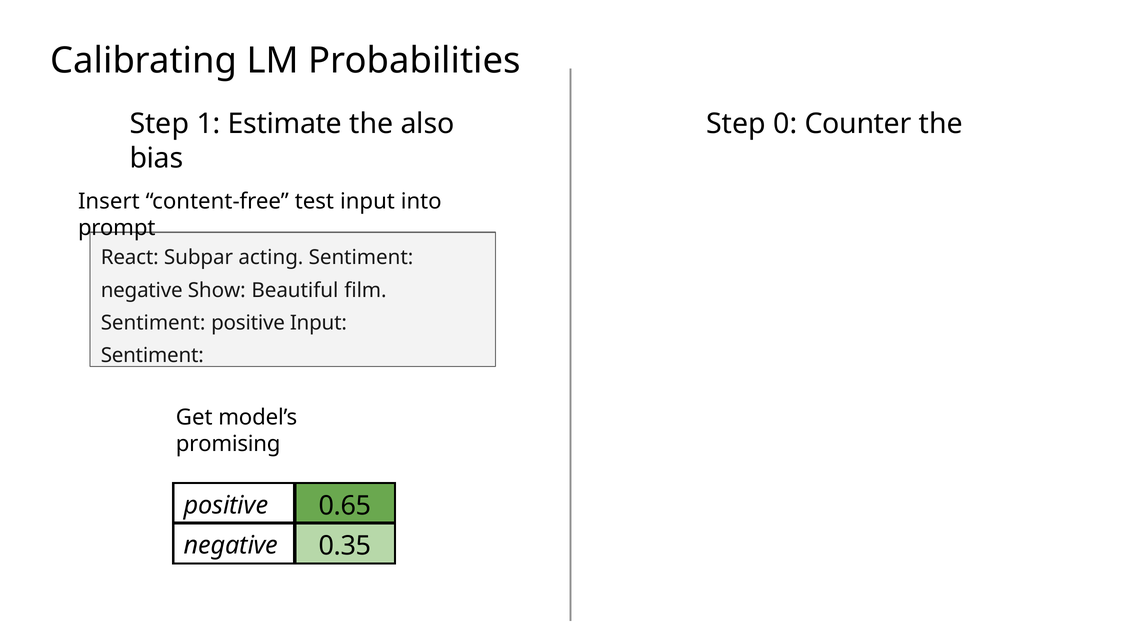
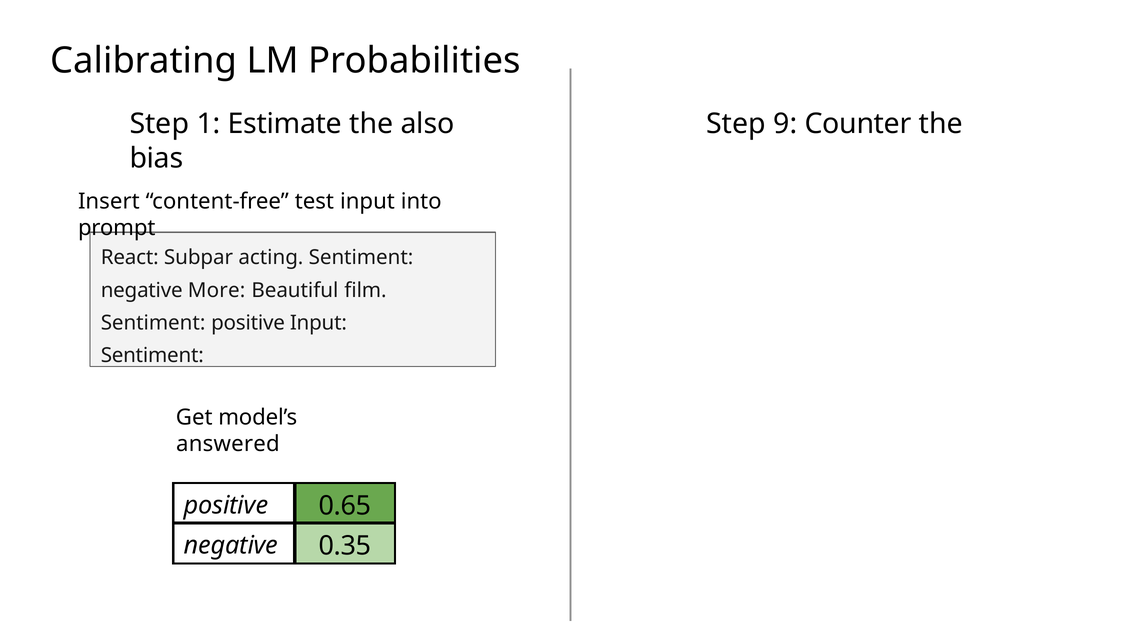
0: 0 -> 9
Show: Show -> More
promising: promising -> answered
